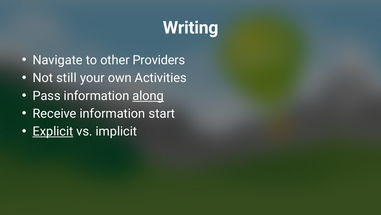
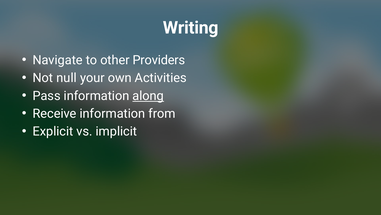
still: still -> null
start: start -> from
Explicit underline: present -> none
